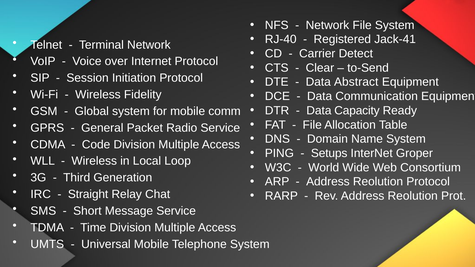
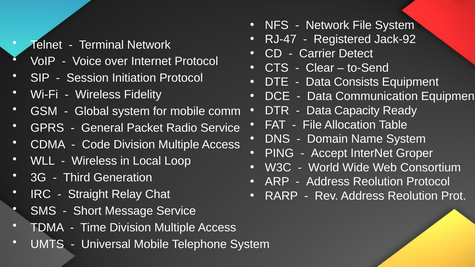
RJ-40: RJ-40 -> RJ-47
Jack-41: Jack-41 -> Jack-92
Abstract: Abstract -> Consists
Setups: Setups -> Accept
